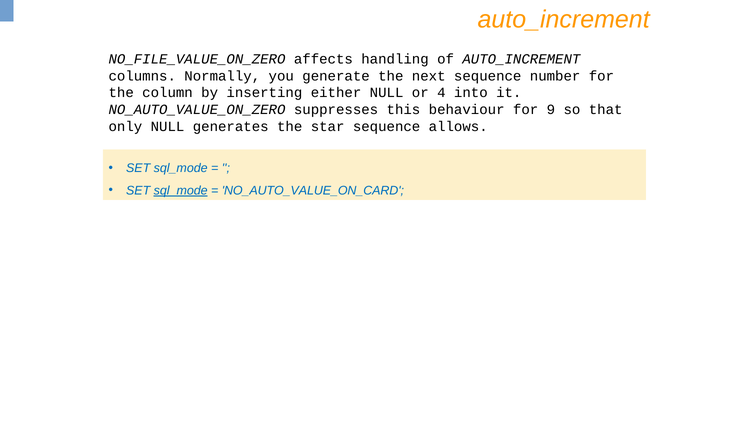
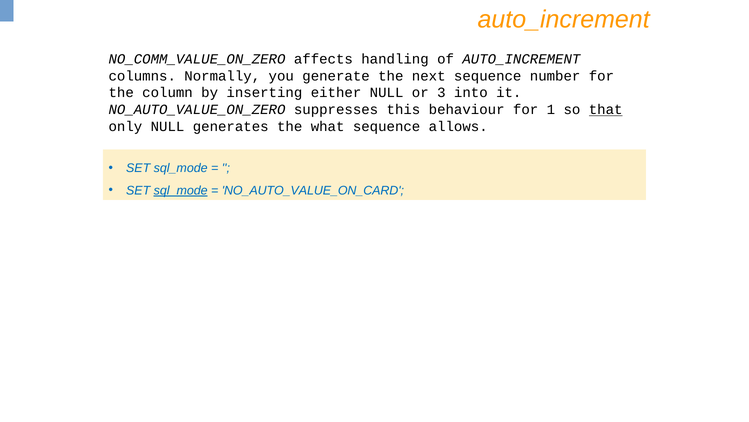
NO_FILE_VALUE_ON_ZERO: NO_FILE_VALUE_ON_ZERO -> NO_COMM_VALUE_ON_ZERO
4: 4 -> 3
9: 9 -> 1
that underline: none -> present
star: star -> what
